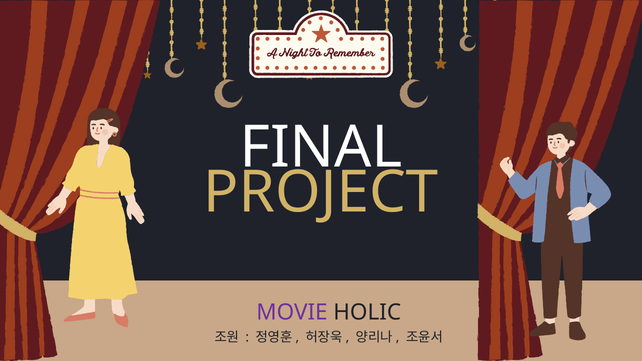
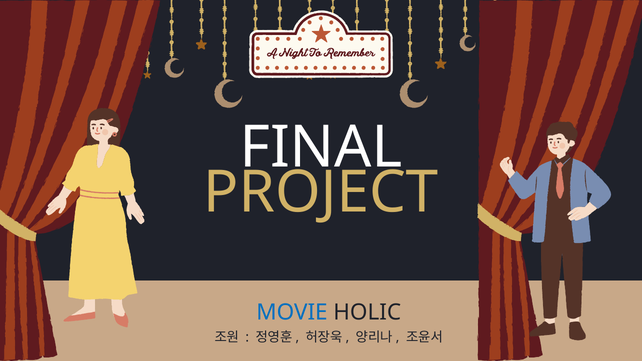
MOVIE colour: purple -> blue
